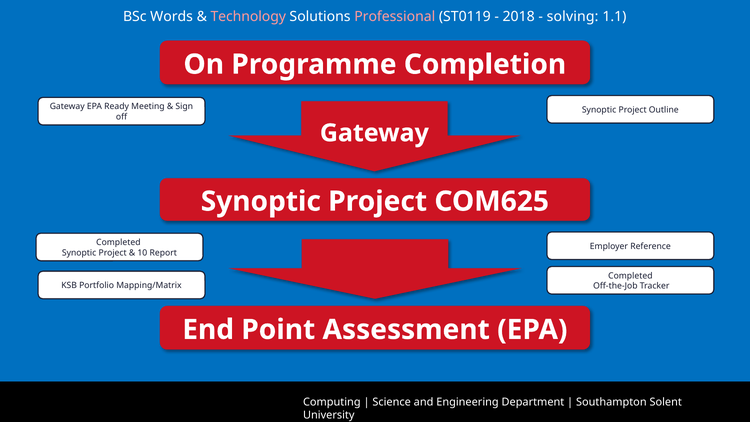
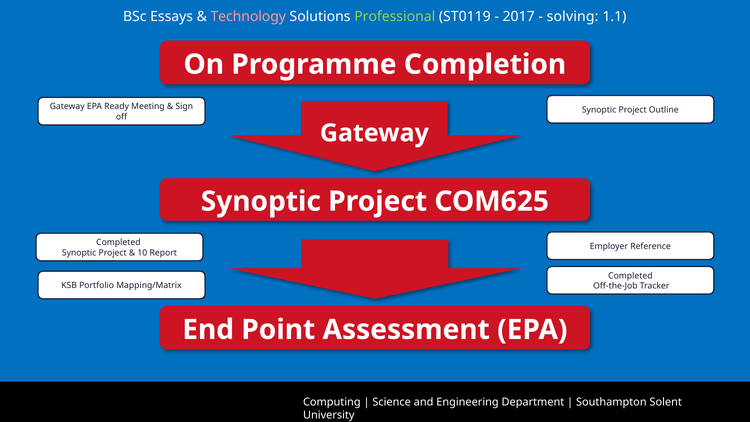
Words: Words -> Essays
Professional colour: pink -> light green
2018: 2018 -> 2017
